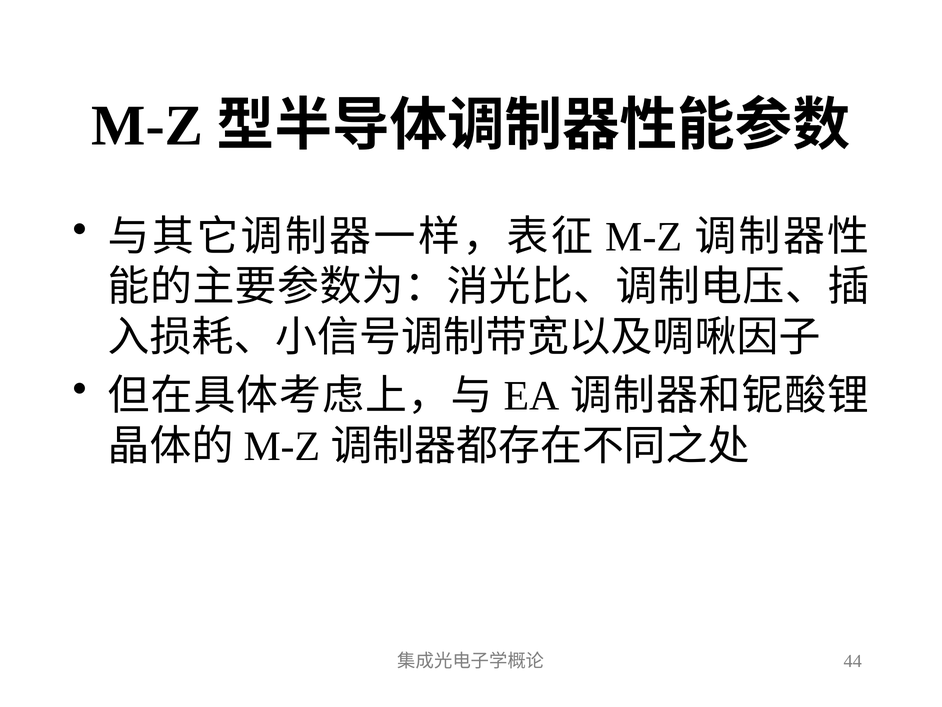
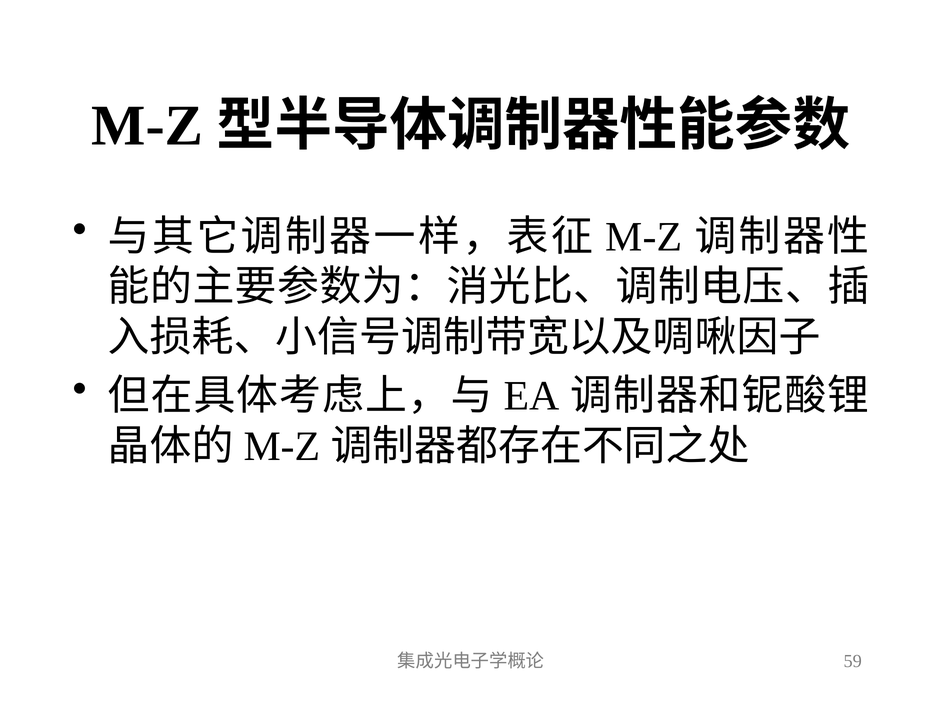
44: 44 -> 59
